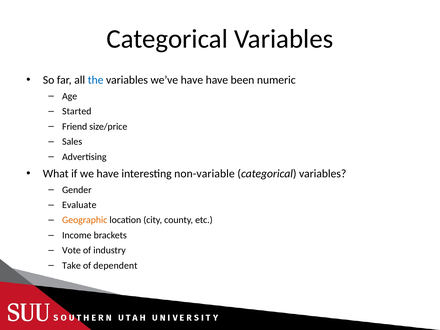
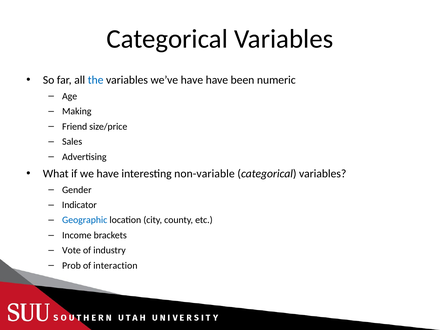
Started: Started -> Making
Evaluate: Evaluate -> Indicator
Geographic colour: orange -> blue
Take: Take -> Prob
dependent: dependent -> interaction
